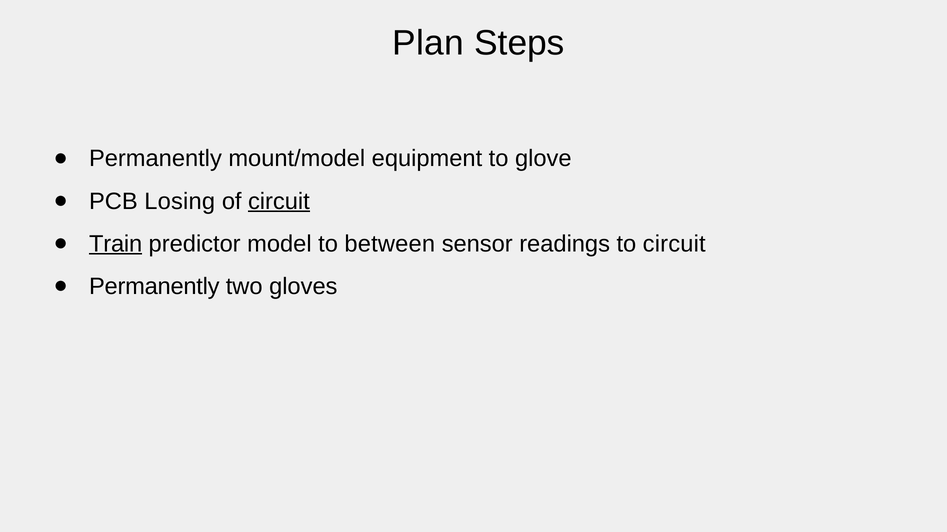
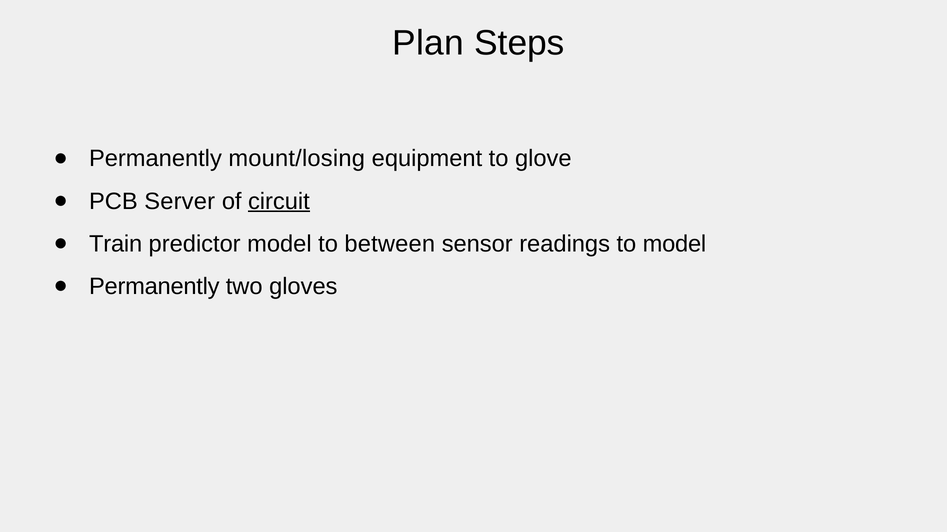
mount/model: mount/model -> mount/losing
Losing: Losing -> Server
Train underline: present -> none
to circuit: circuit -> model
